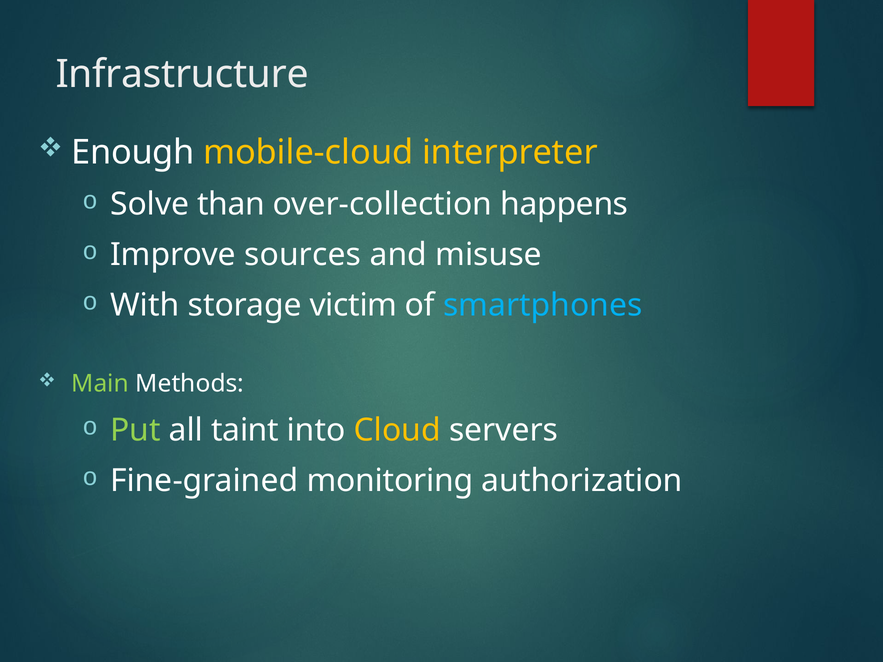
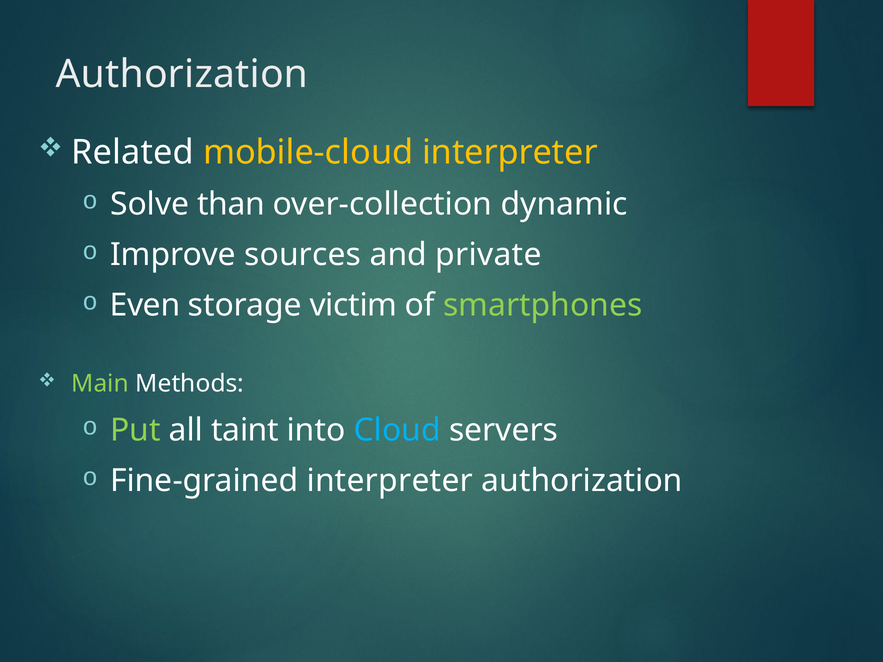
Infrastructure at (182, 74): Infrastructure -> Authorization
Enough: Enough -> Related
happens: happens -> dynamic
misuse: misuse -> private
With: With -> Even
smartphones colour: light blue -> light green
Cloud colour: yellow -> light blue
Fine-grained monitoring: monitoring -> interpreter
